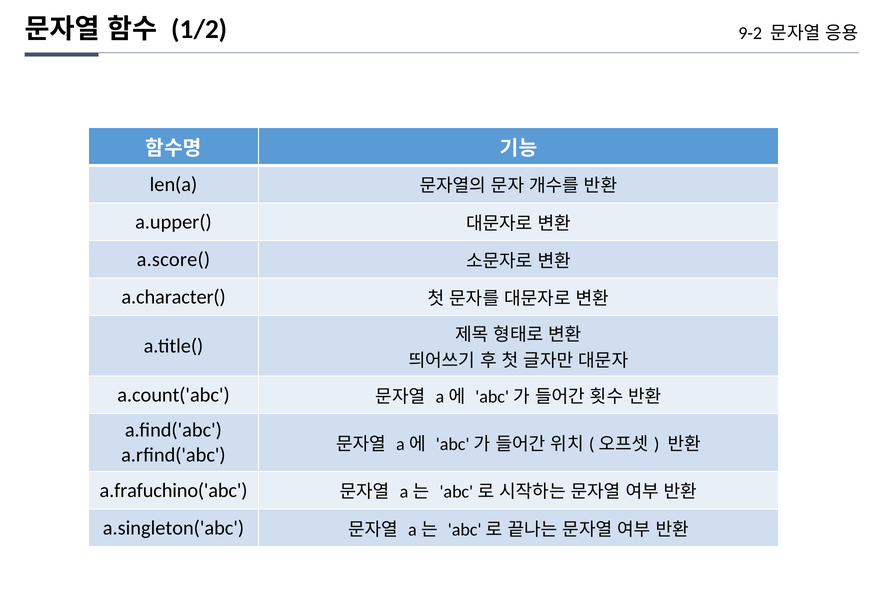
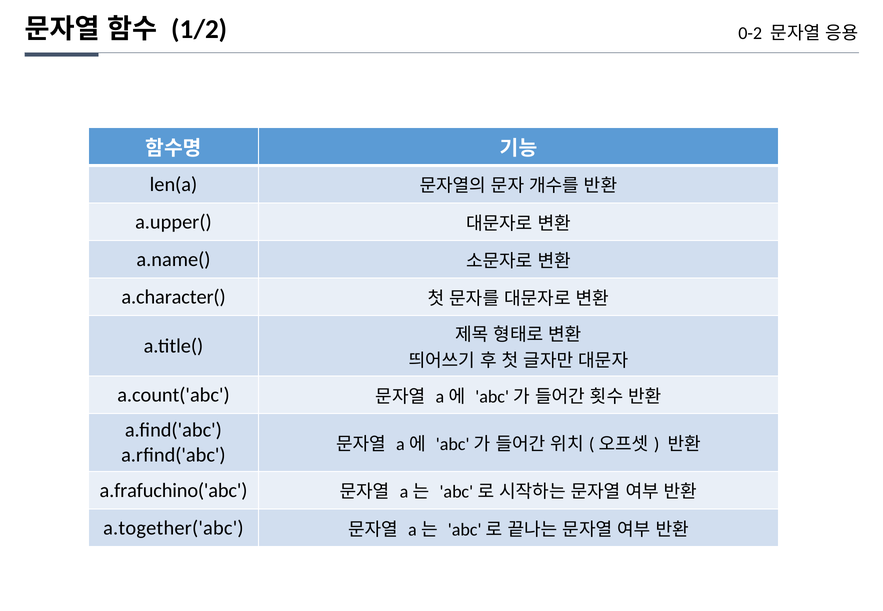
9-2: 9-2 -> 0-2
a.score(: a.score( -> a.name(
a.singleton('abc: a.singleton('abc -> a.together('abc
